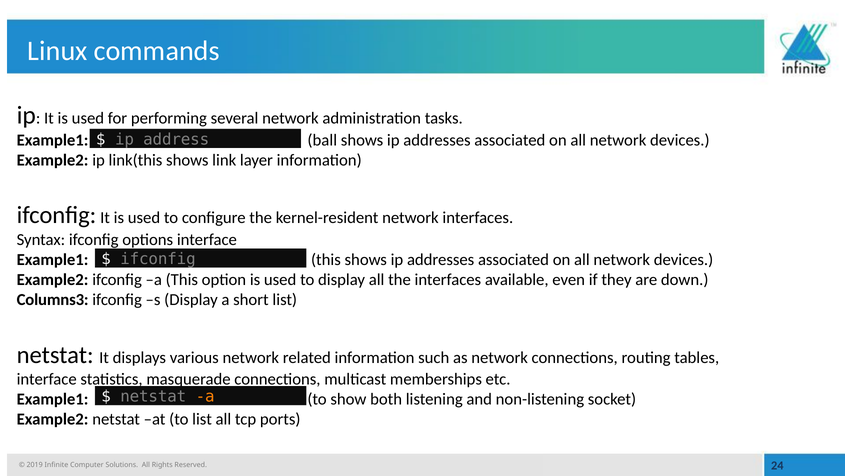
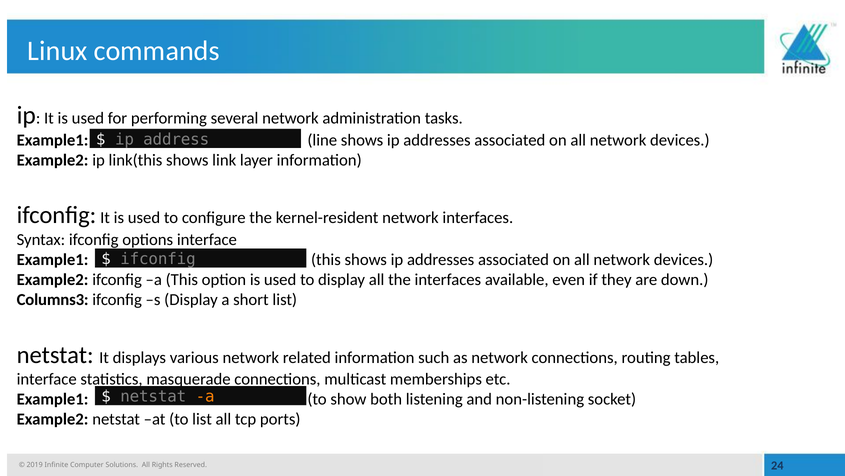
ball: ball -> line
